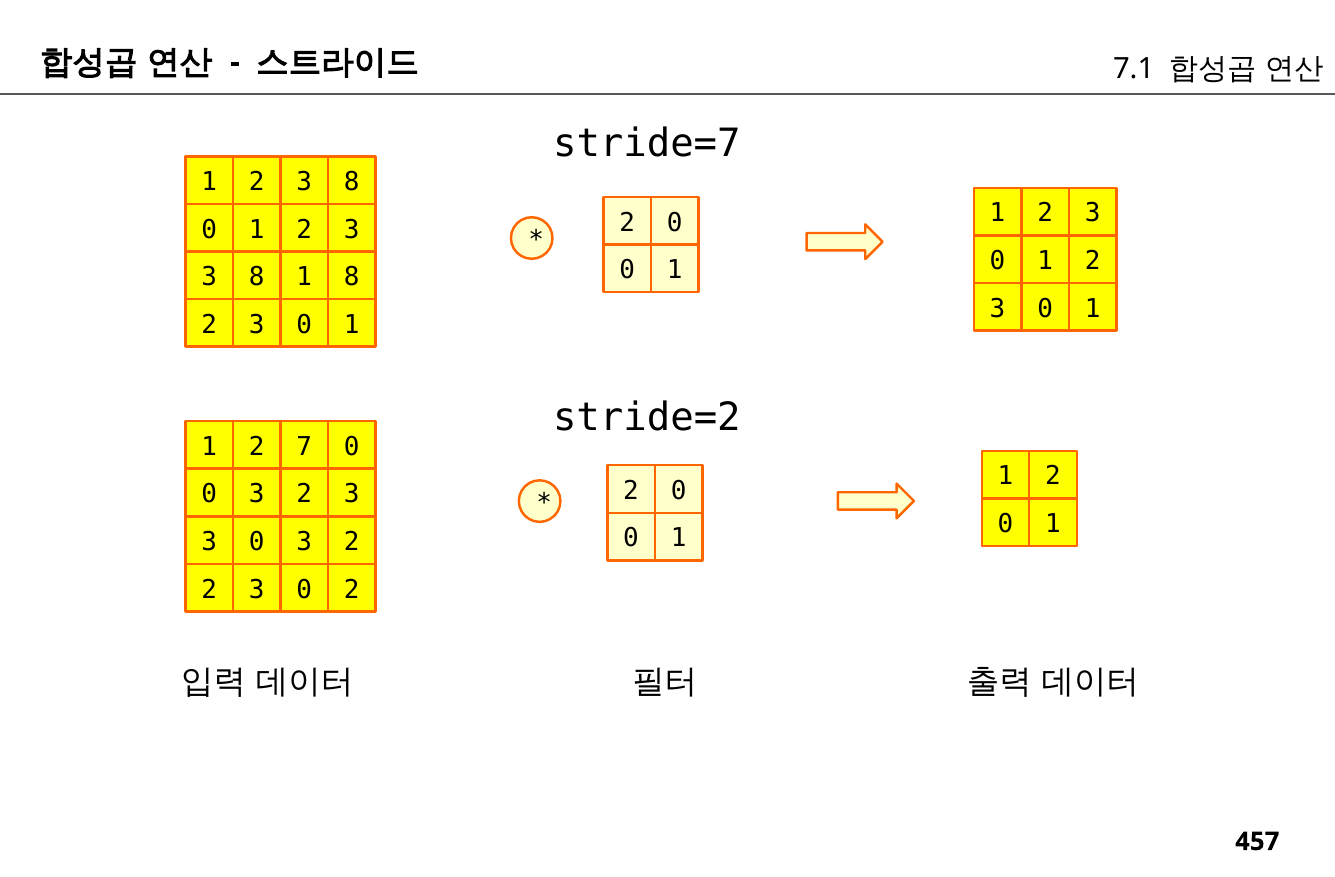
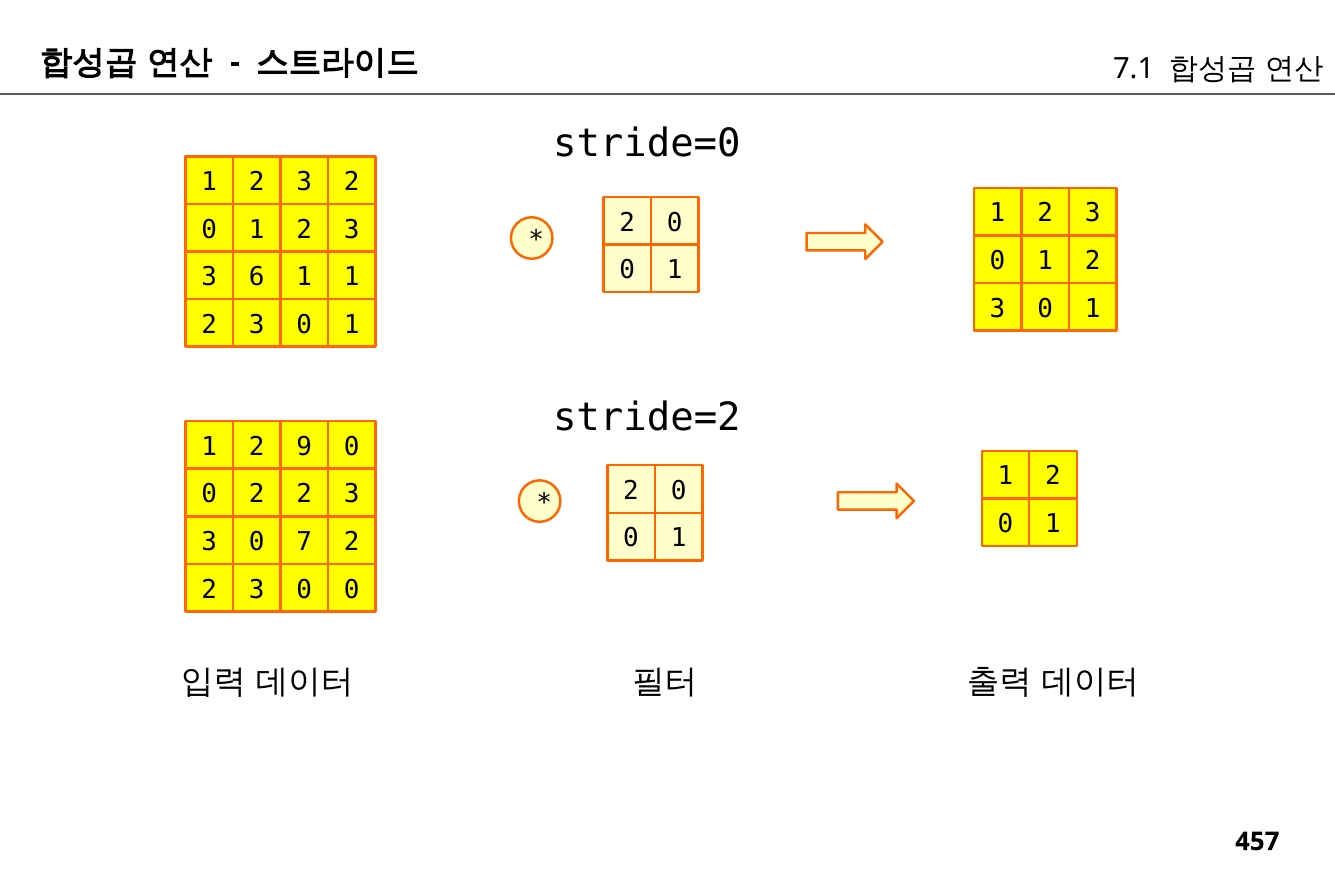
stride=7: stride=7 -> stride=0
2 3 8: 8 -> 2
8 at (257, 277): 8 -> 6
8 at (352, 277): 8 -> 1
7: 7 -> 9
3 at (257, 494): 3 -> 2
3 0 3: 3 -> 7
3 0 2: 2 -> 0
